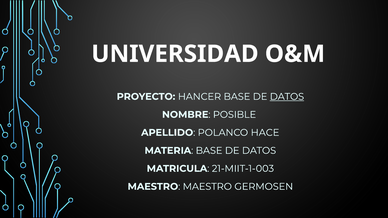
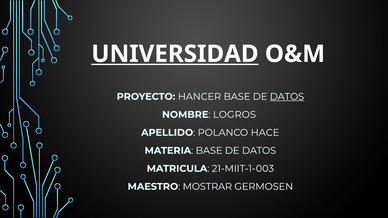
UNIVERSIDAD underline: none -> present
POSIBLE: POSIBLE -> LOGROS
MAESTRO MAESTRO: MAESTRO -> MOSTRAR
